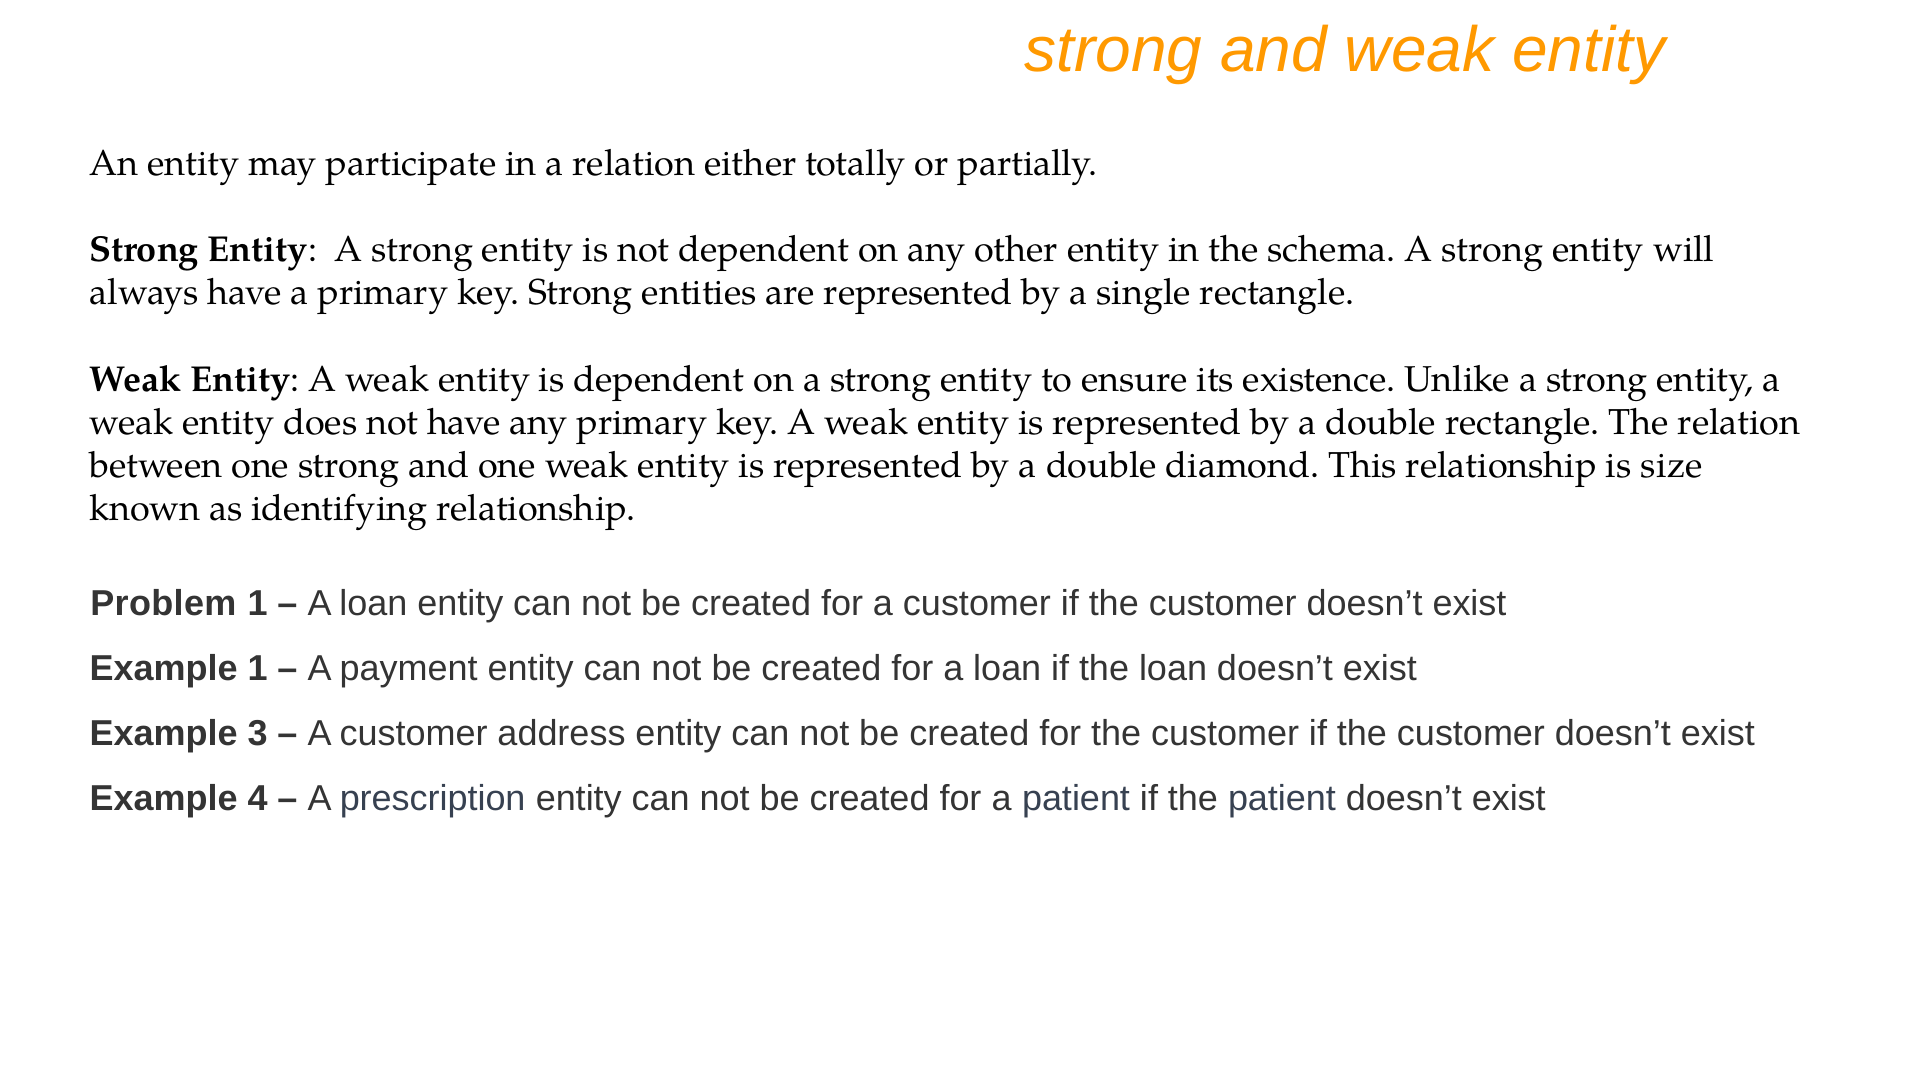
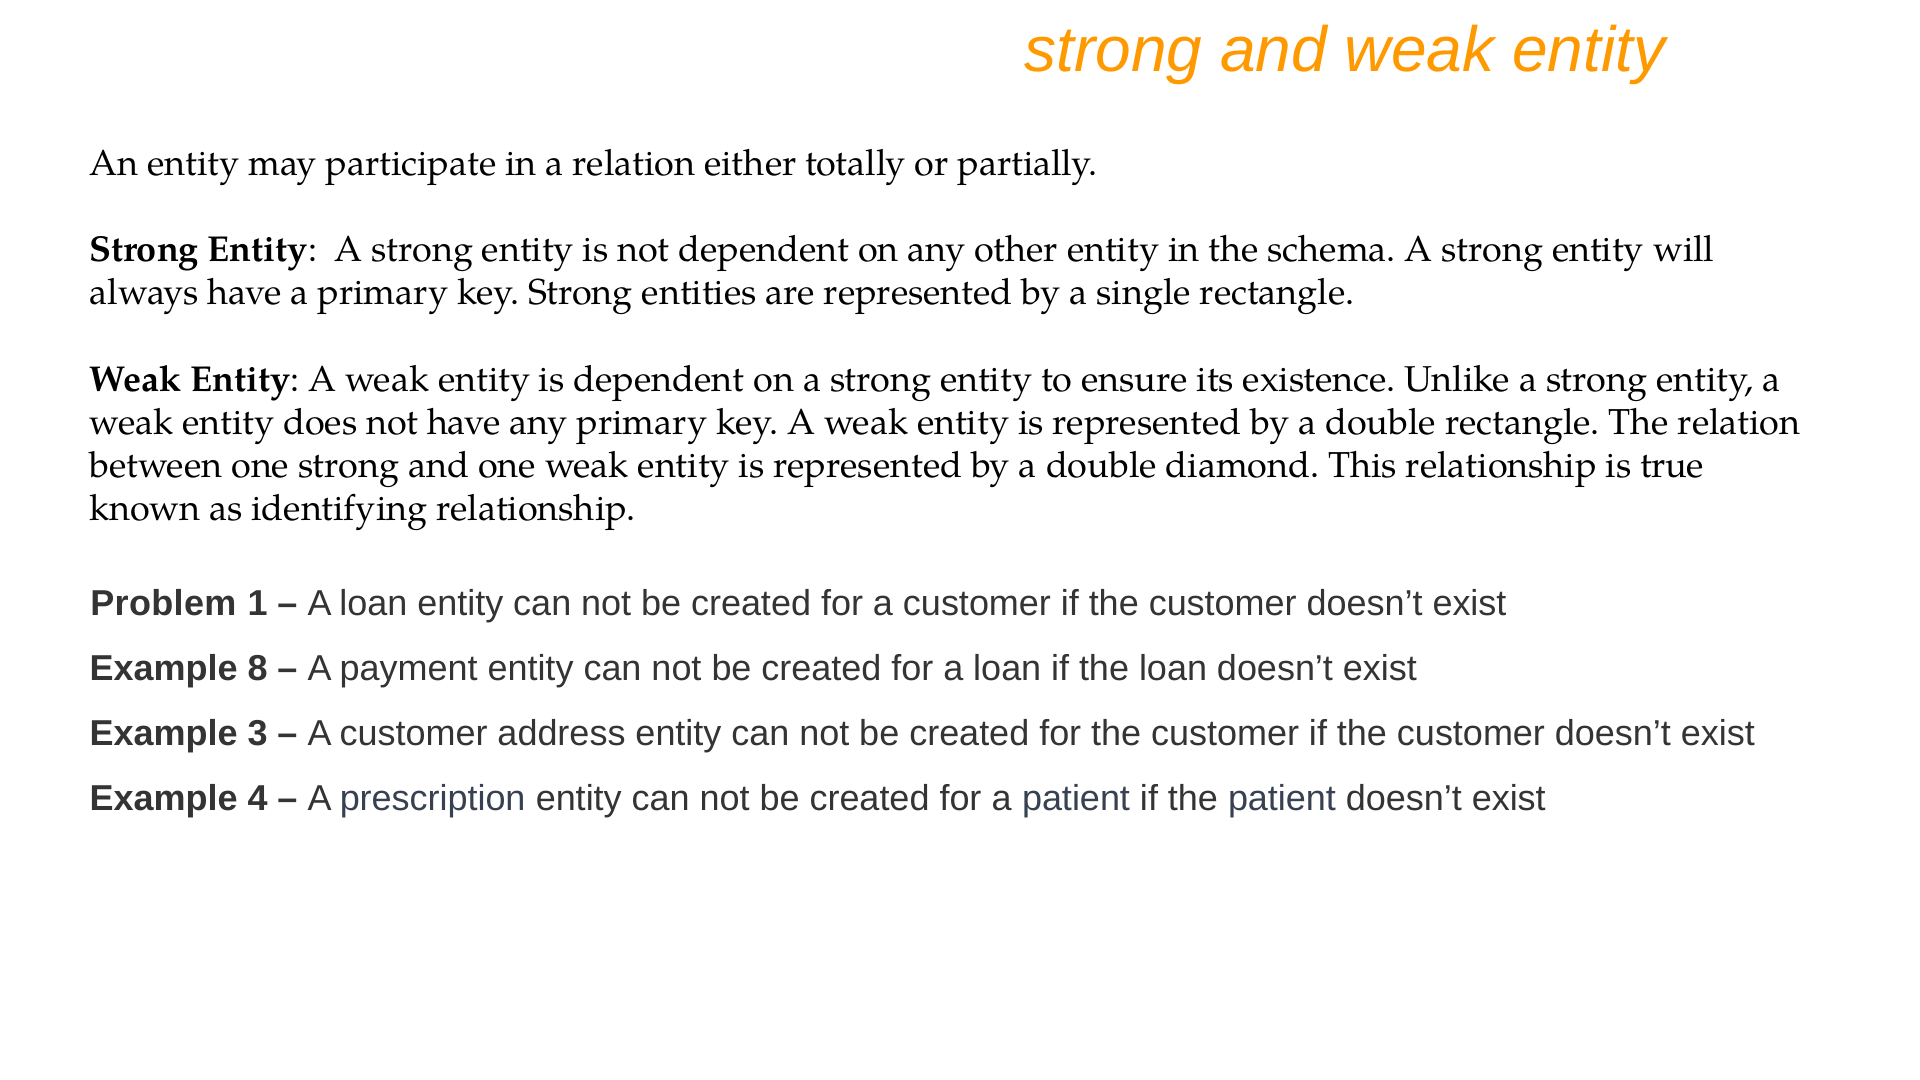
size: size -> true
Example 1: 1 -> 8
